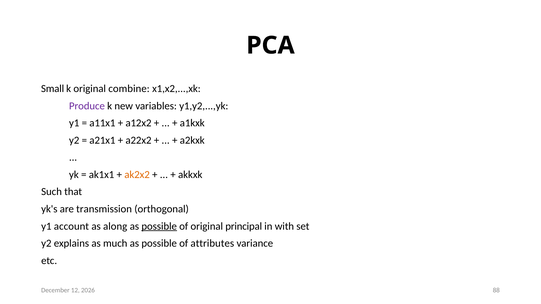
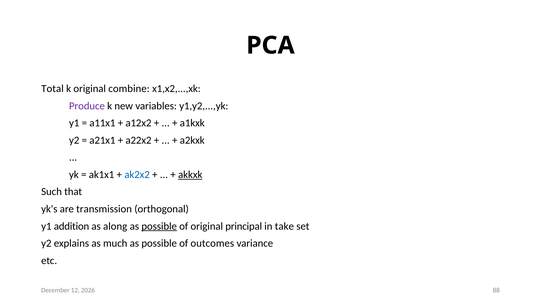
Small: Small -> Total
ak2x2 colour: orange -> blue
akkxk underline: none -> present
account: account -> addition
with: with -> take
attributes: attributes -> outcomes
